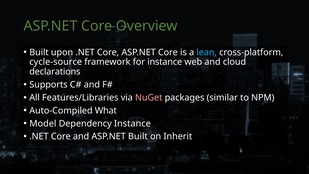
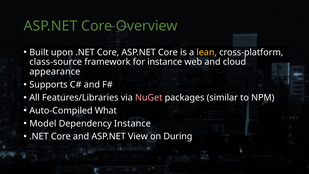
lean colour: light blue -> yellow
cycle-source: cycle-source -> class-source
declarations: declarations -> appearance
ASP.NET Built: Built -> View
Inherit: Inherit -> During
